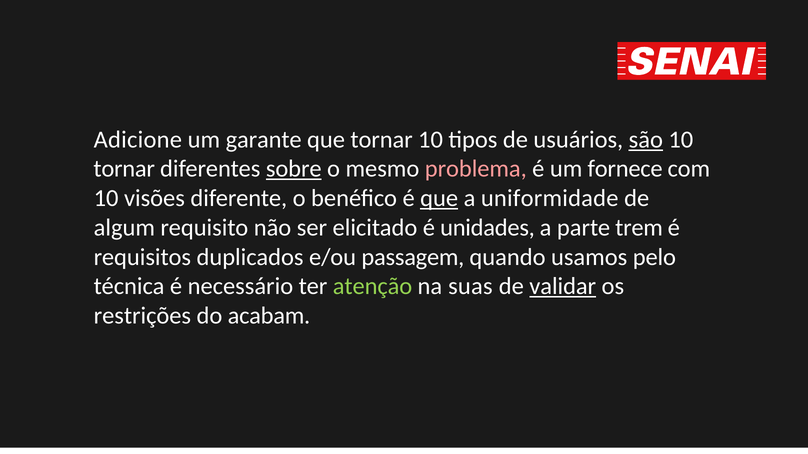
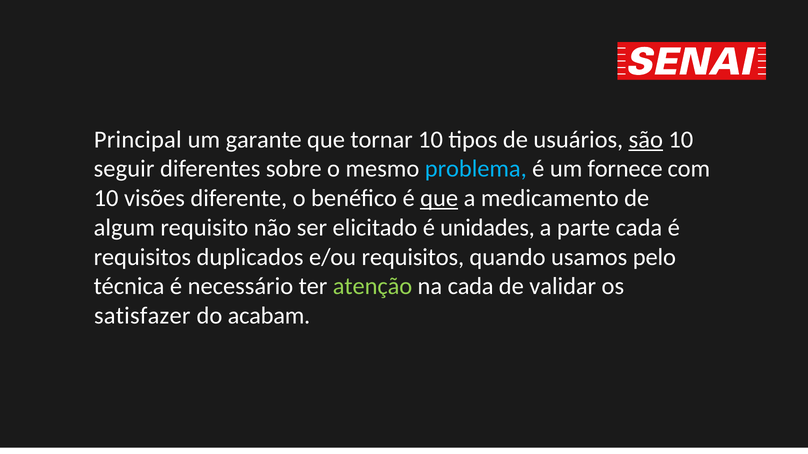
Adicione: Adicione -> Principal
tornar at (124, 169): tornar -> seguir
sobre underline: present -> none
problema colour: pink -> light blue
uniformidade: uniformidade -> medicamento
parte trem: trem -> cada
e/ou passagem: passagem -> requisitos
na suas: suas -> cada
validar underline: present -> none
restrições: restrições -> satisfazer
